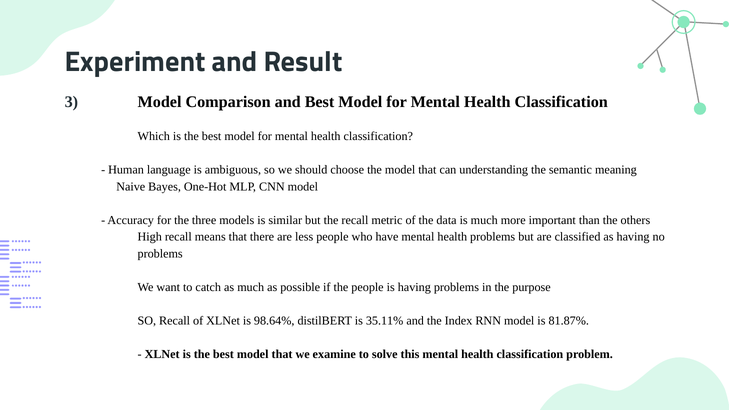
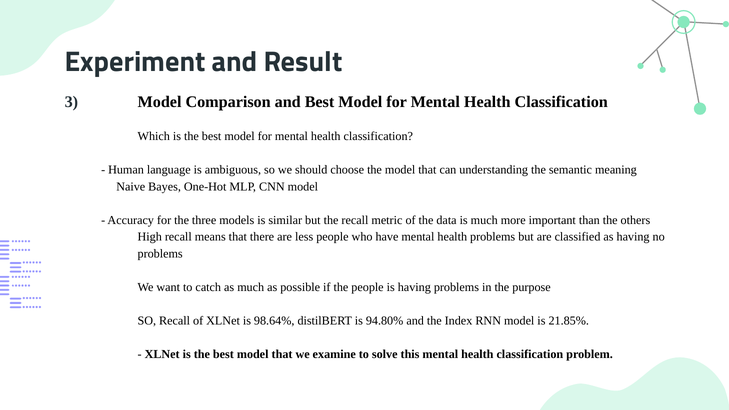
35.11%: 35.11% -> 94.80%
81.87%: 81.87% -> 21.85%
